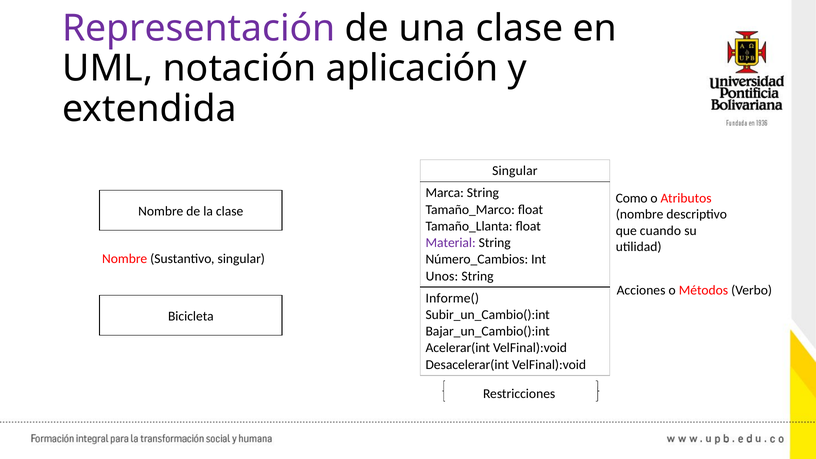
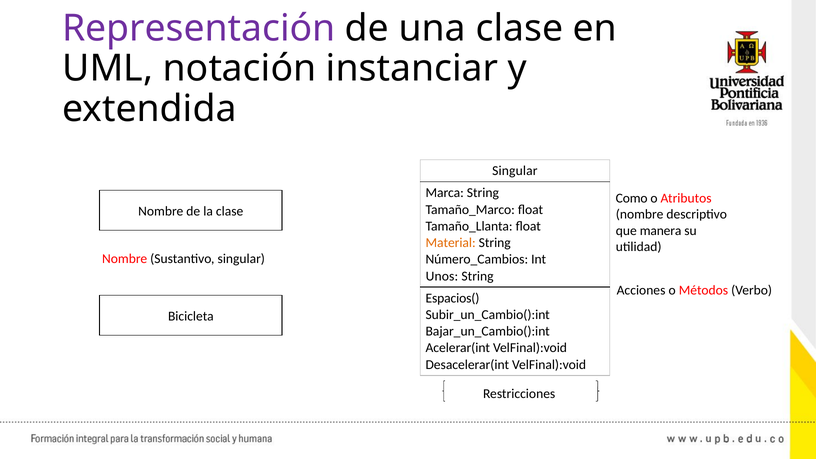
aplicación: aplicación -> instanciar
cuando: cuando -> manera
Material colour: purple -> orange
Informe(: Informe( -> Espacios(
